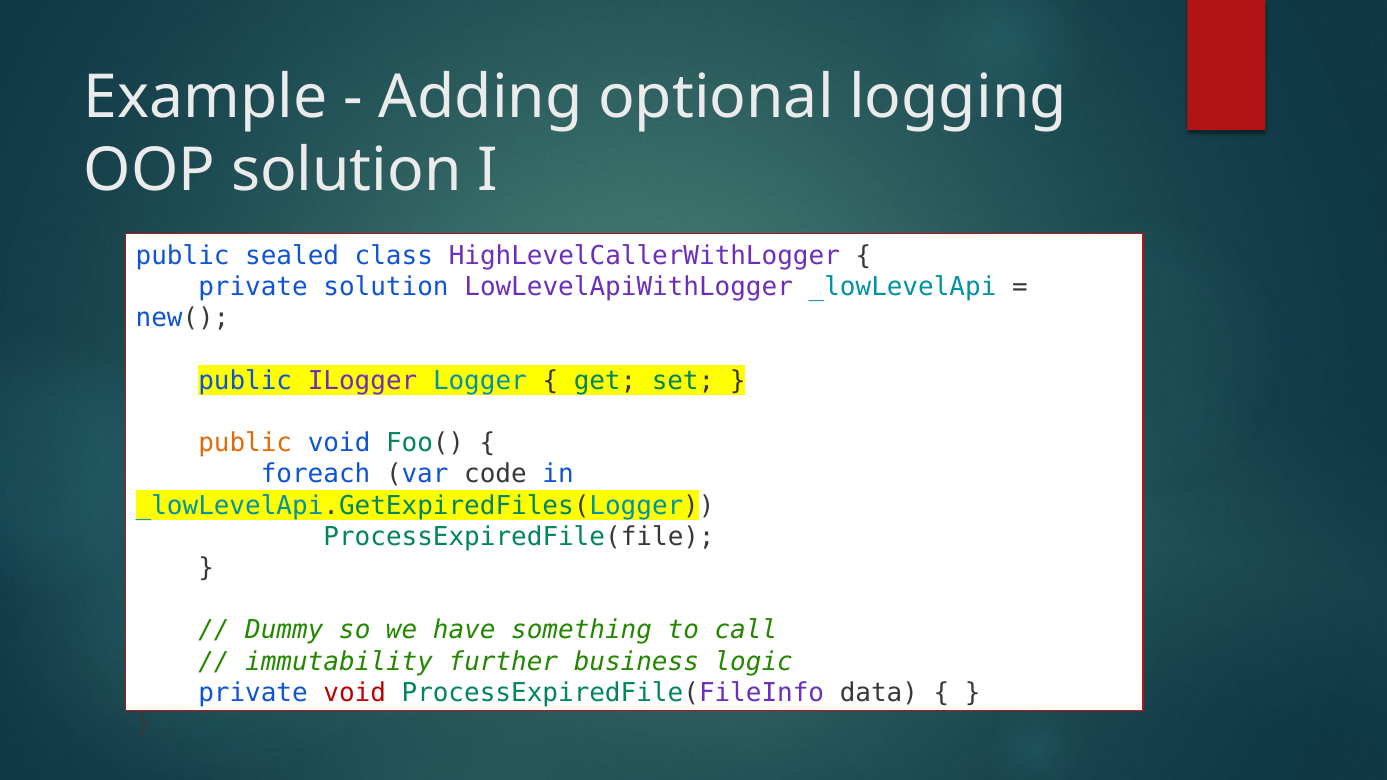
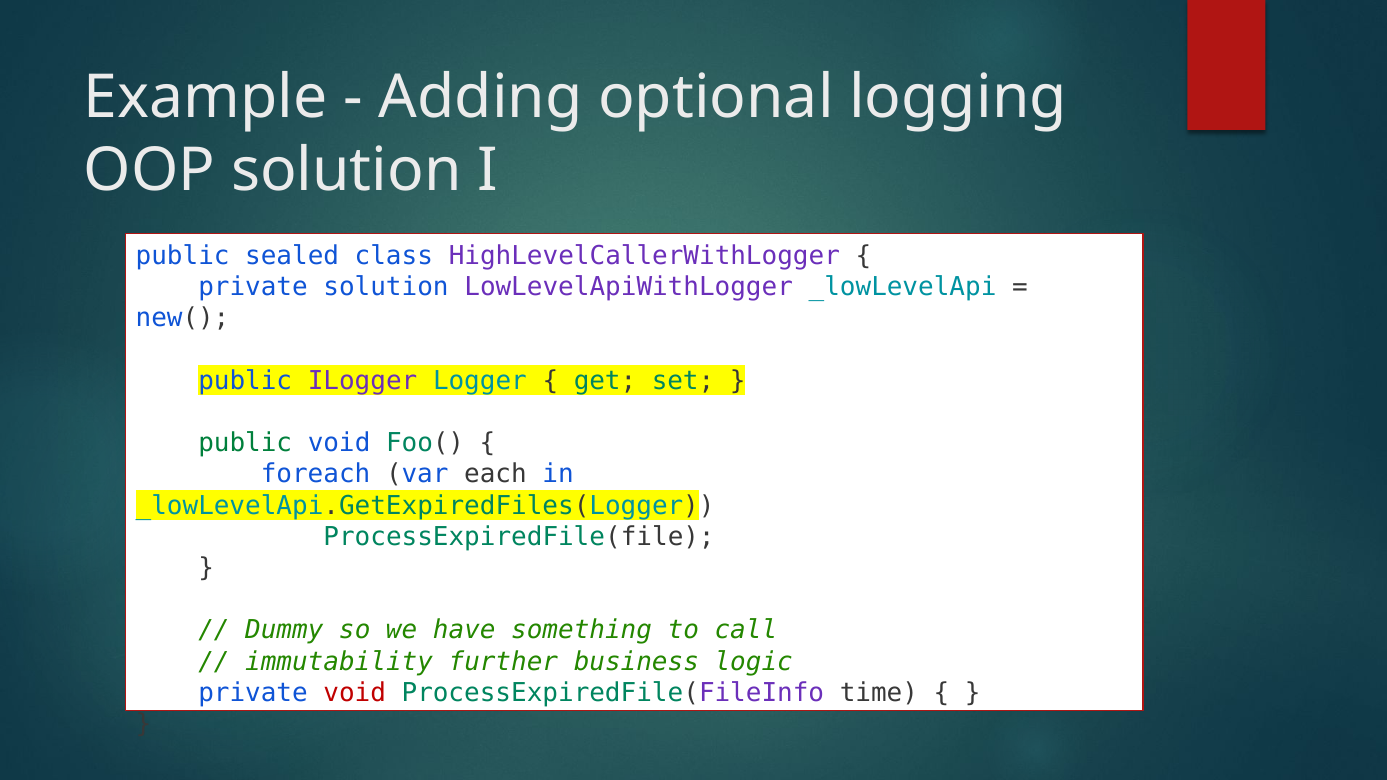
public at (245, 443) colour: orange -> green
code: code -> each
data: data -> time
